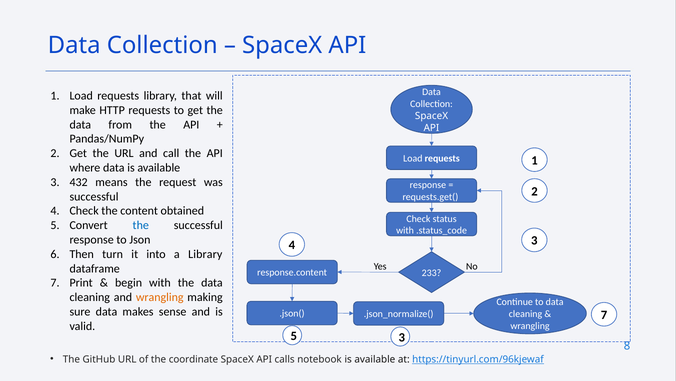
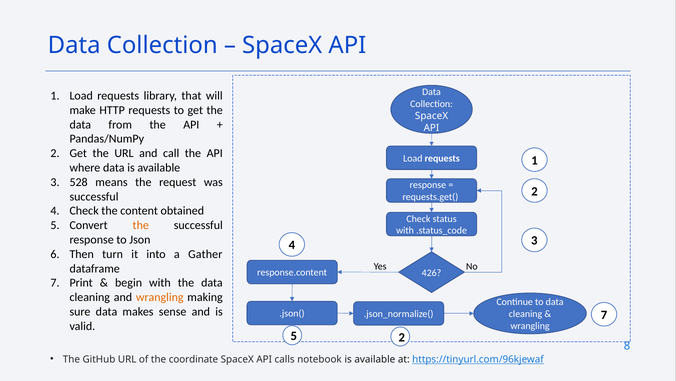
432: 432 -> 528
the at (141, 225) colour: blue -> orange
a Library: Library -> Gather
233: 233 -> 426
5 3: 3 -> 2
